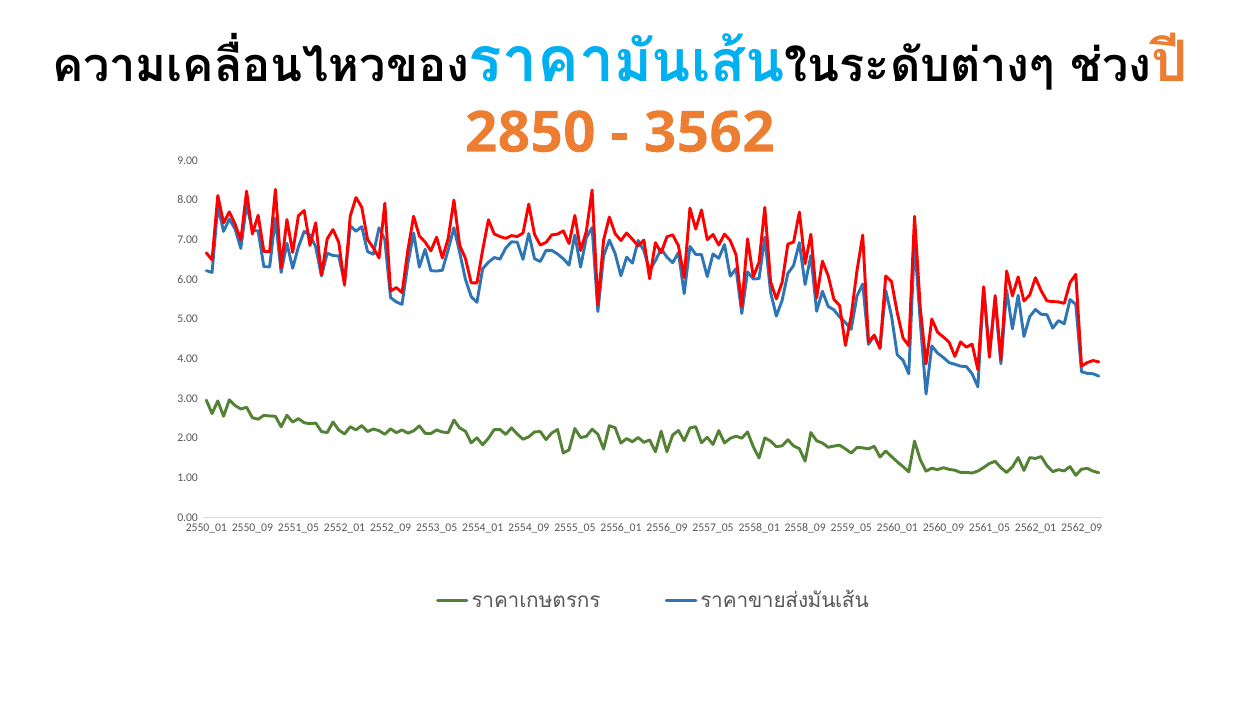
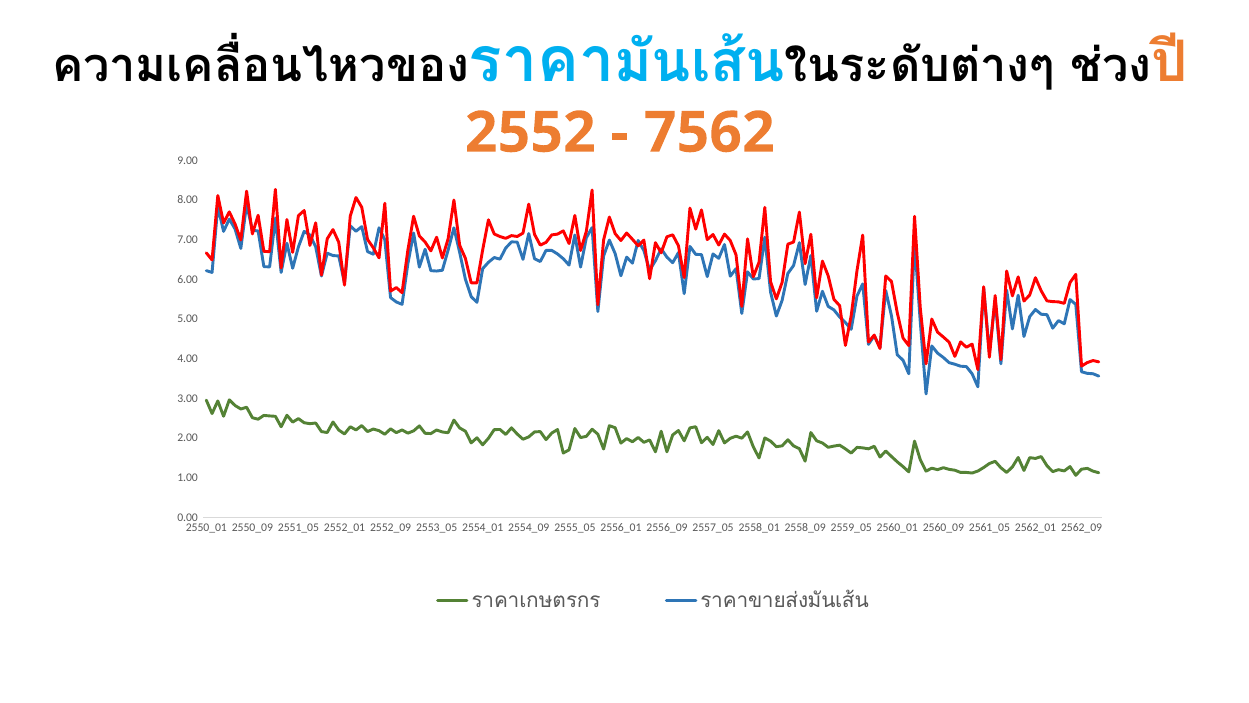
2850: 2850 -> 2552
3562: 3562 -> 7562
